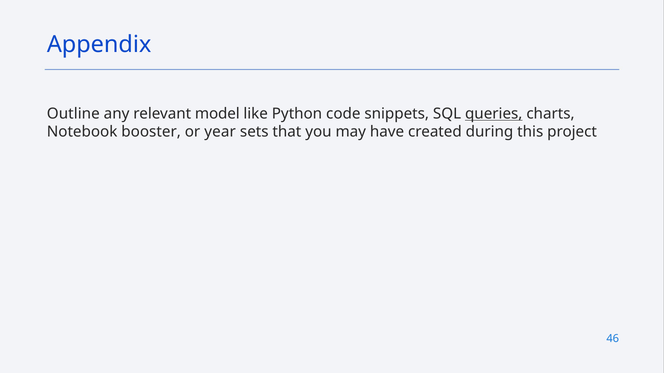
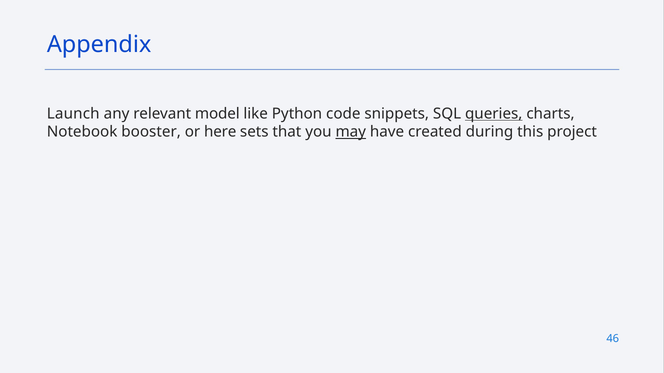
Outline: Outline -> Launch
year: year -> here
may underline: none -> present
